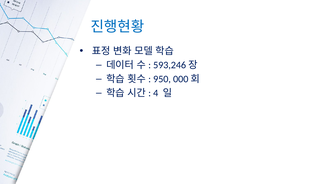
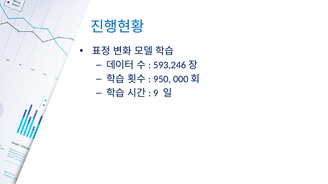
4: 4 -> 9
